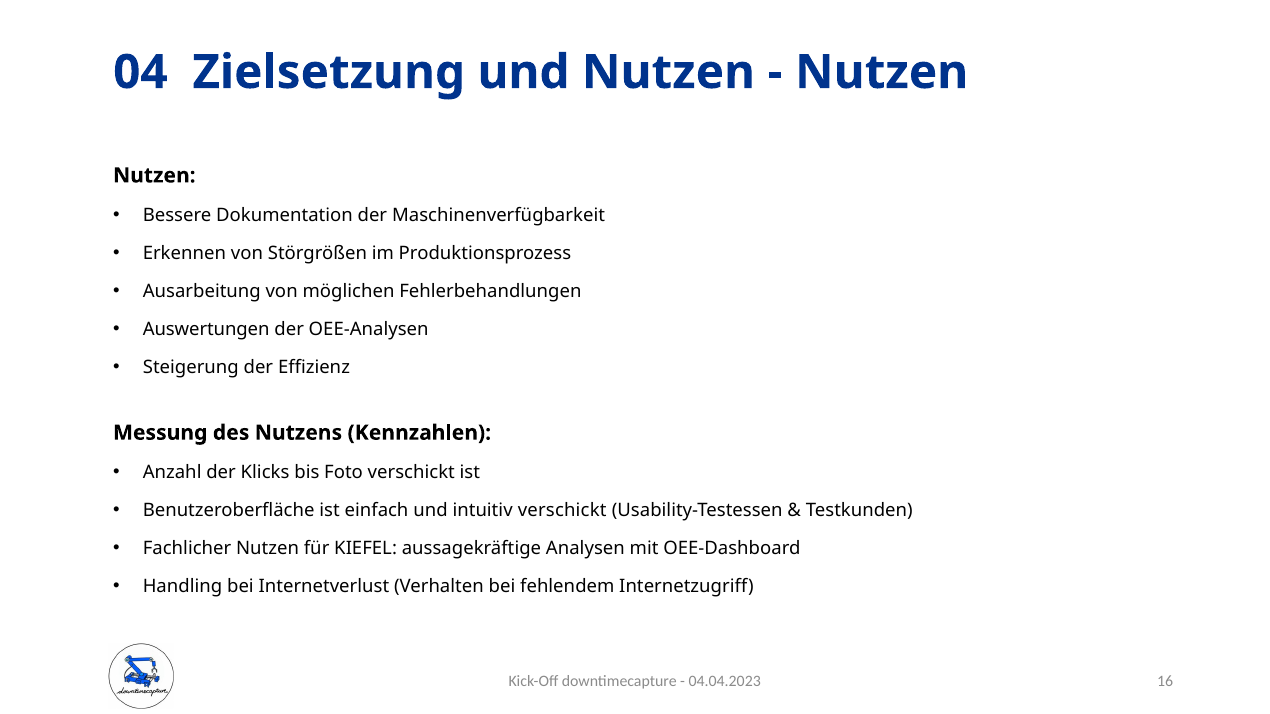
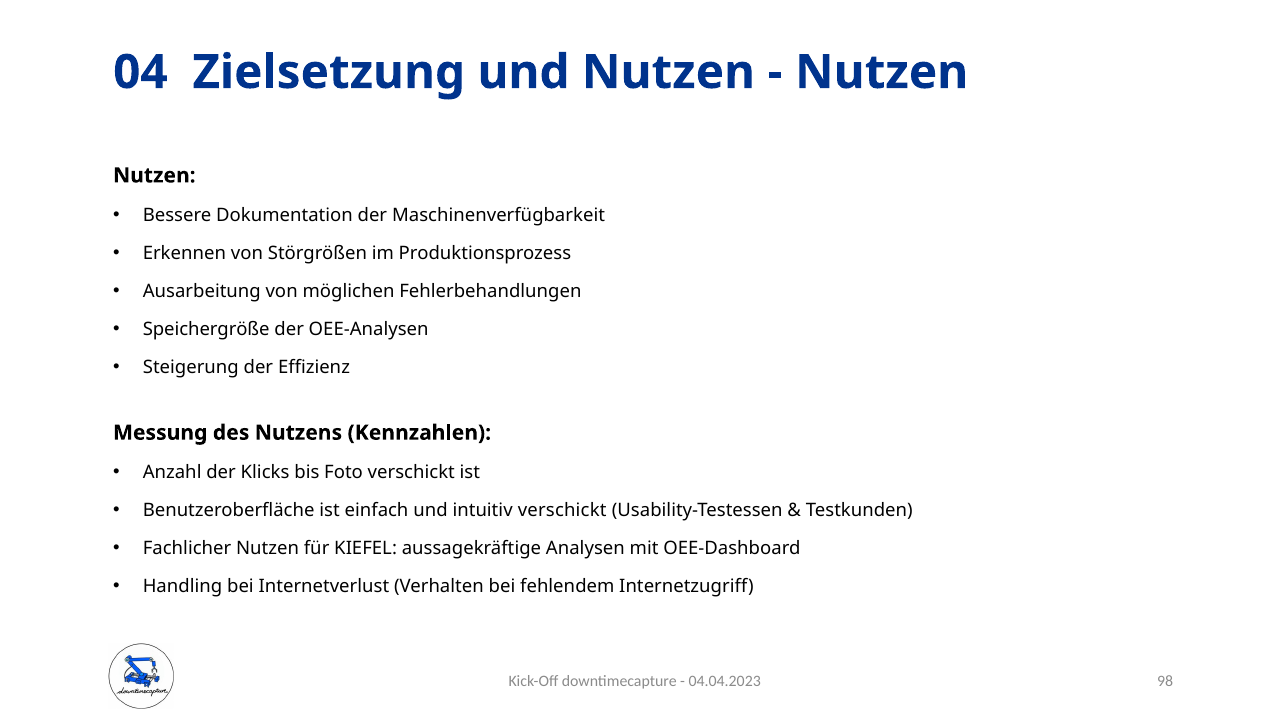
Auswertungen: Auswertungen -> Speichergröße
16: 16 -> 98
